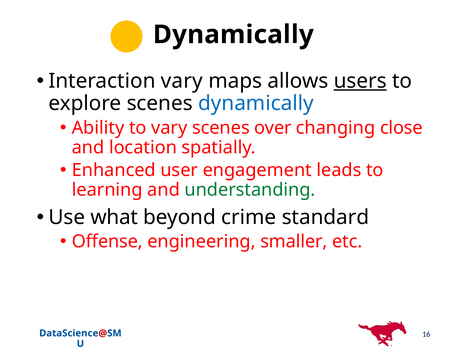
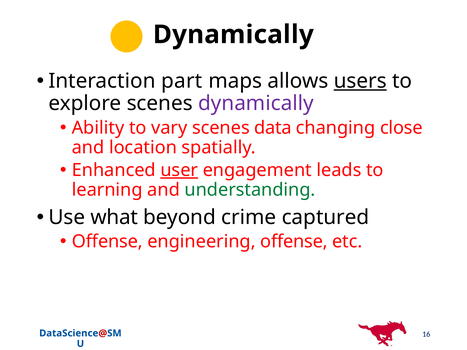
Interaction vary: vary -> part
dynamically at (256, 104) colour: blue -> purple
over: over -> data
user underline: none -> present
standard: standard -> captured
engineering smaller: smaller -> offense
